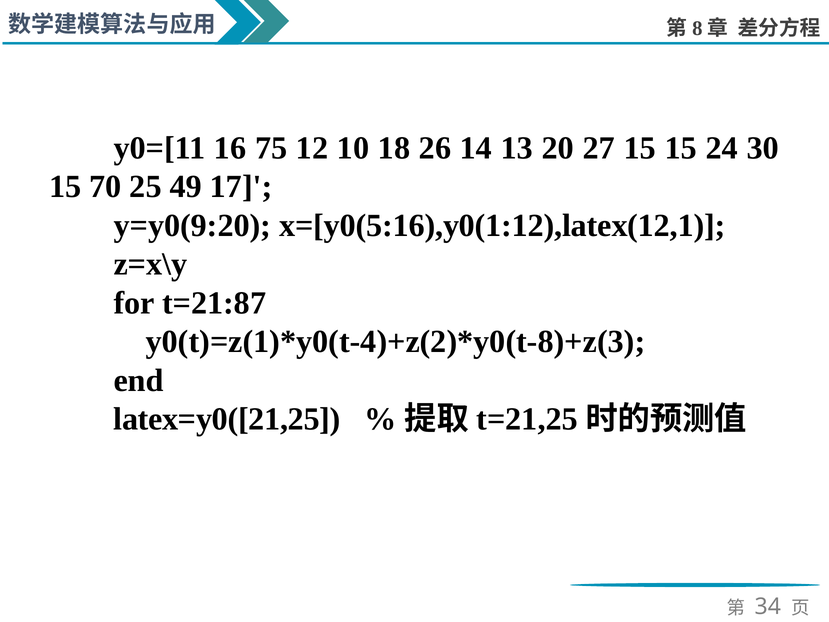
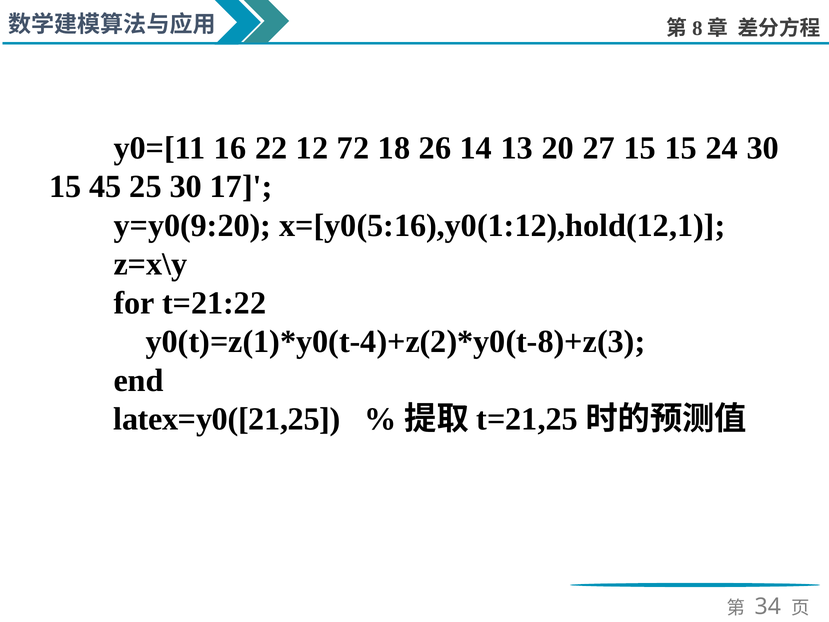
75: 75 -> 22
10: 10 -> 72
70: 70 -> 45
25 49: 49 -> 30
x=[y0(5:16),y0(1:12),latex(12,1: x=[y0(5:16),y0(1:12),latex(12,1 -> x=[y0(5:16),y0(1:12),hold(12,1
t=21:87: t=21:87 -> t=21:22
